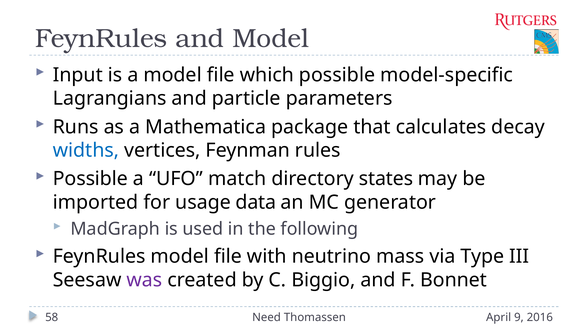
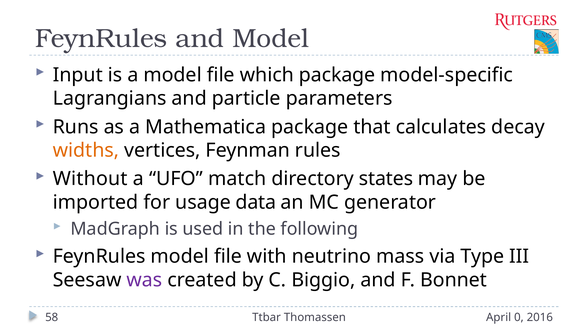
which possible: possible -> package
widths colour: blue -> orange
Possible at (90, 179): Possible -> Without
Need: Need -> Ttbar
9: 9 -> 0
